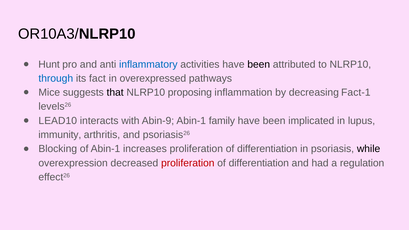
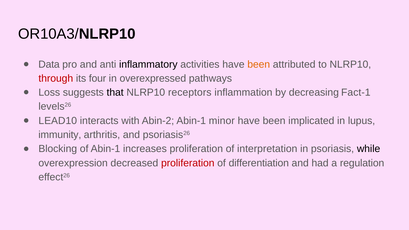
Hunt: Hunt -> Data
inflammatory colour: blue -> black
been at (259, 64) colour: black -> orange
through colour: blue -> red
fact: fact -> four
Mice: Mice -> Loss
proposing: proposing -> receptors
Abin-9: Abin-9 -> Abin-2
family: family -> minor
increases proliferation of differentiation: differentiation -> interpretation
